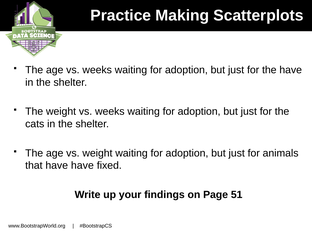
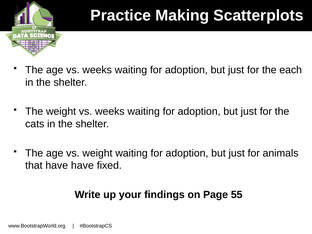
the have: have -> each
51: 51 -> 55
